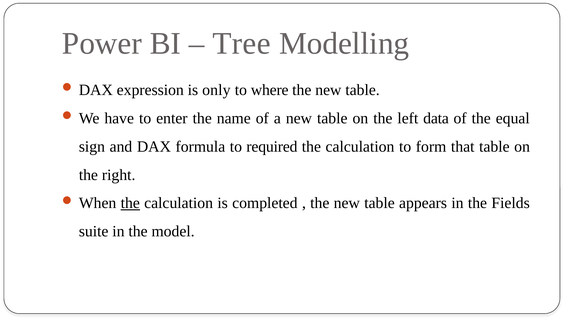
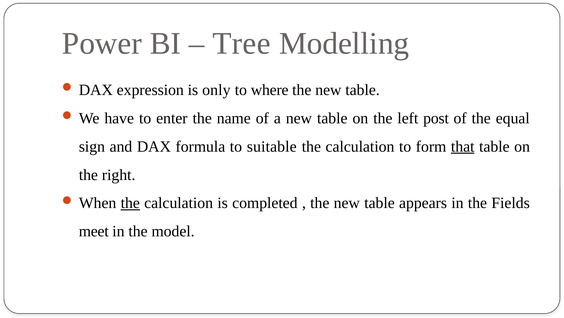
data: data -> post
required: required -> suitable
that underline: none -> present
suite: suite -> meet
